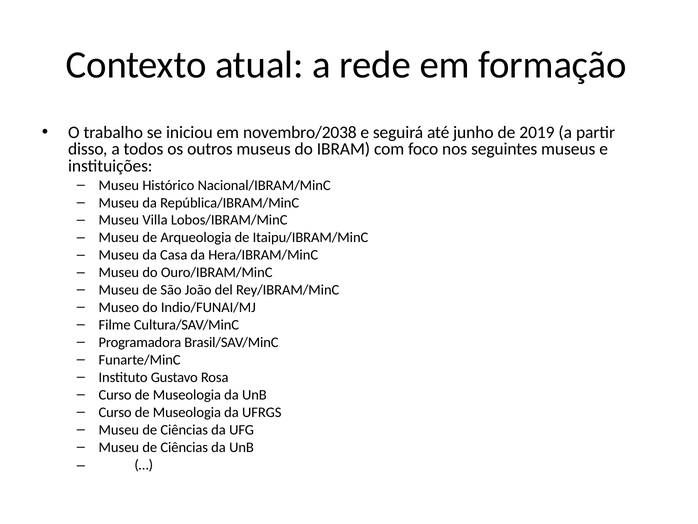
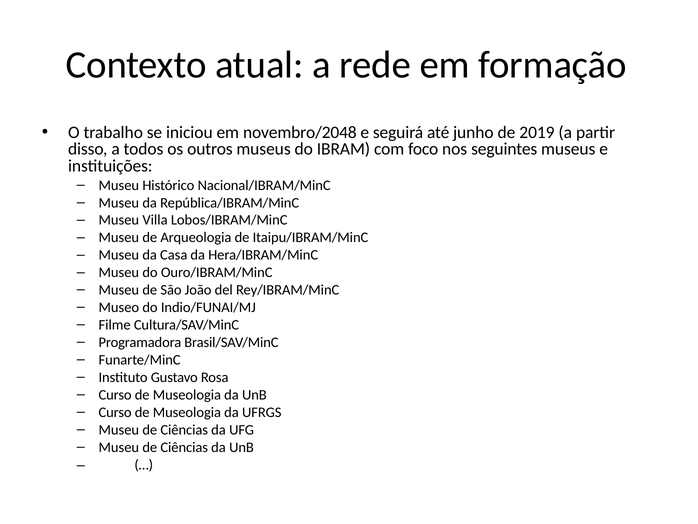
novembro/2038: novembro/2038 -> novembro/2048
